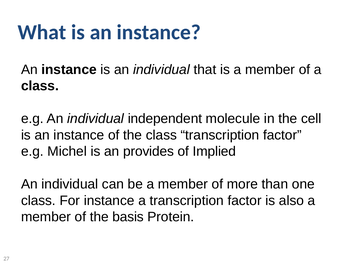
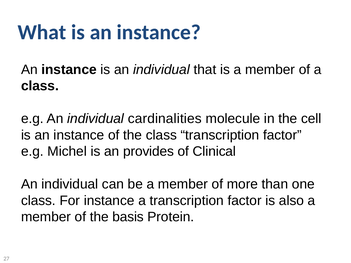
independent: independent -> cardinalities
Implied: Implied -> Clinical
